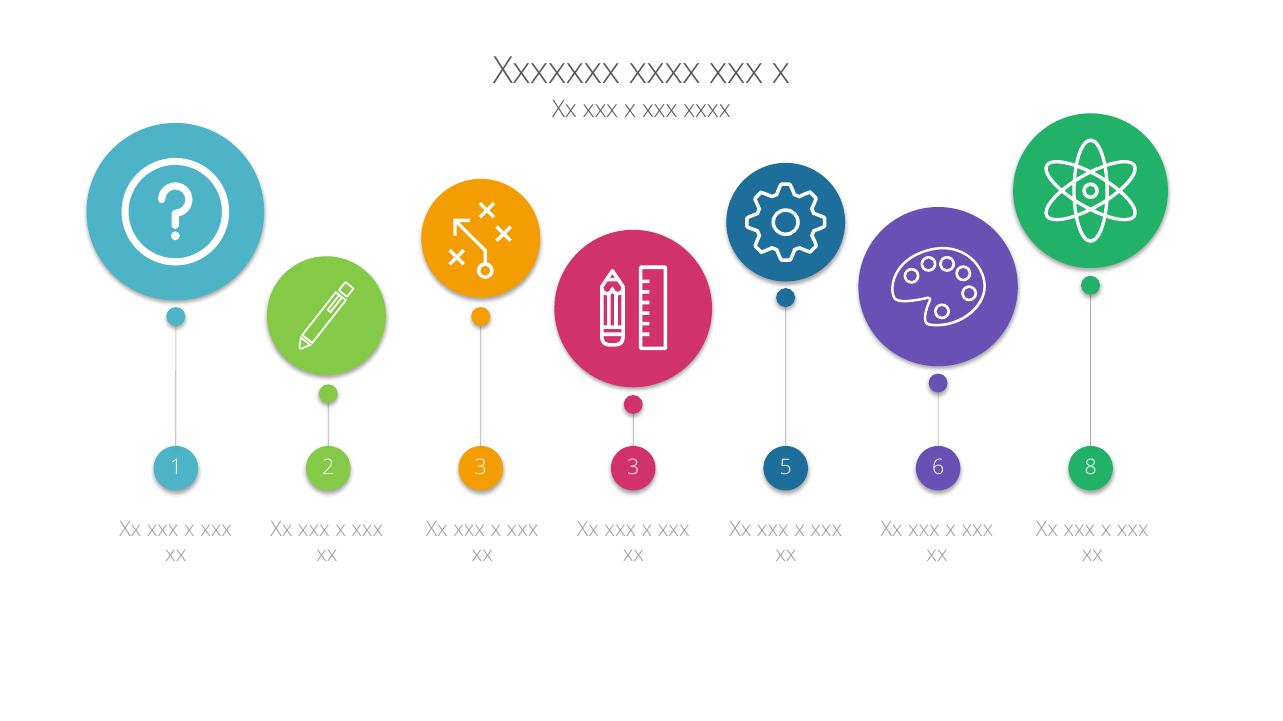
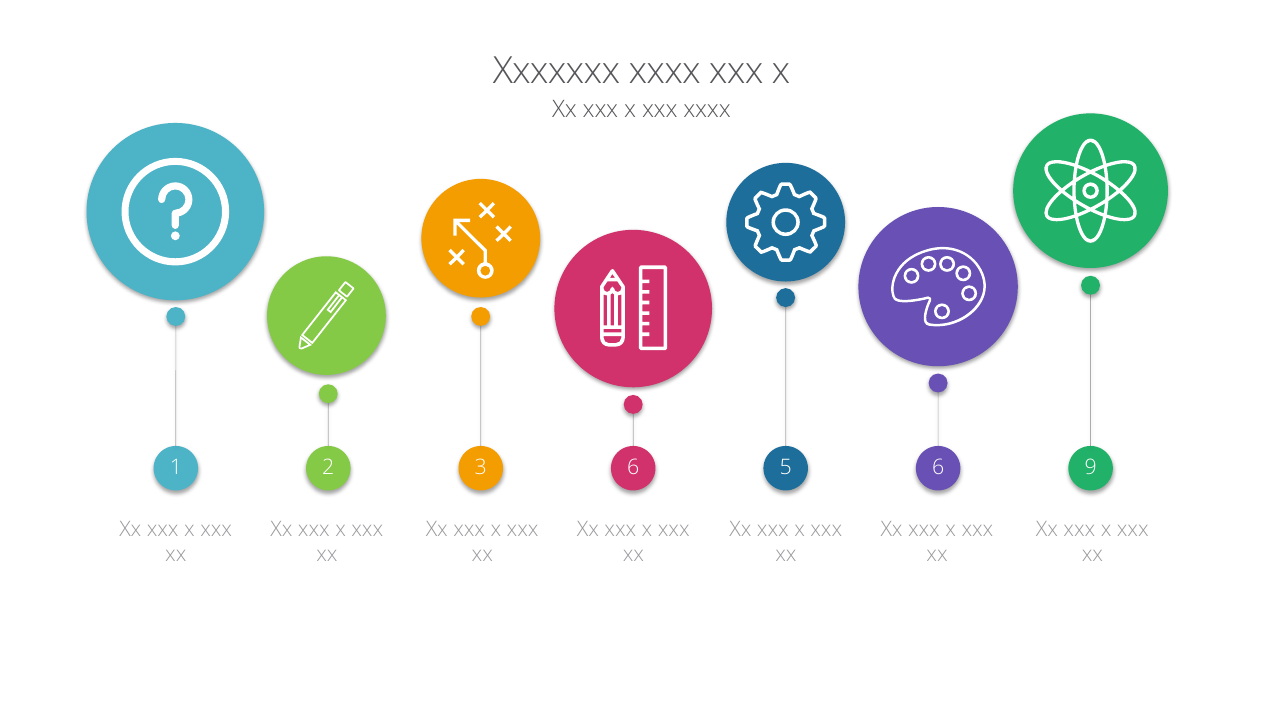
1 3: 3 -> 6
8: 8 -> 9
